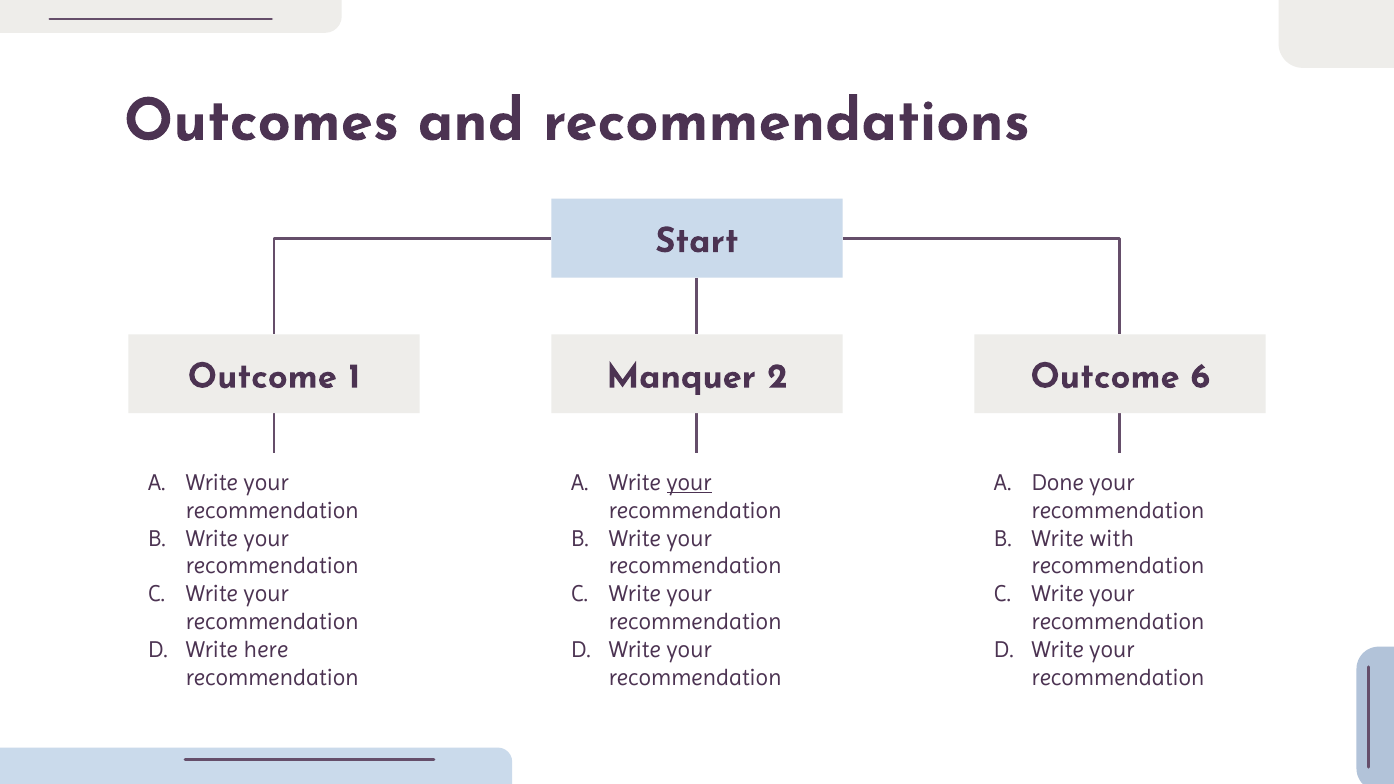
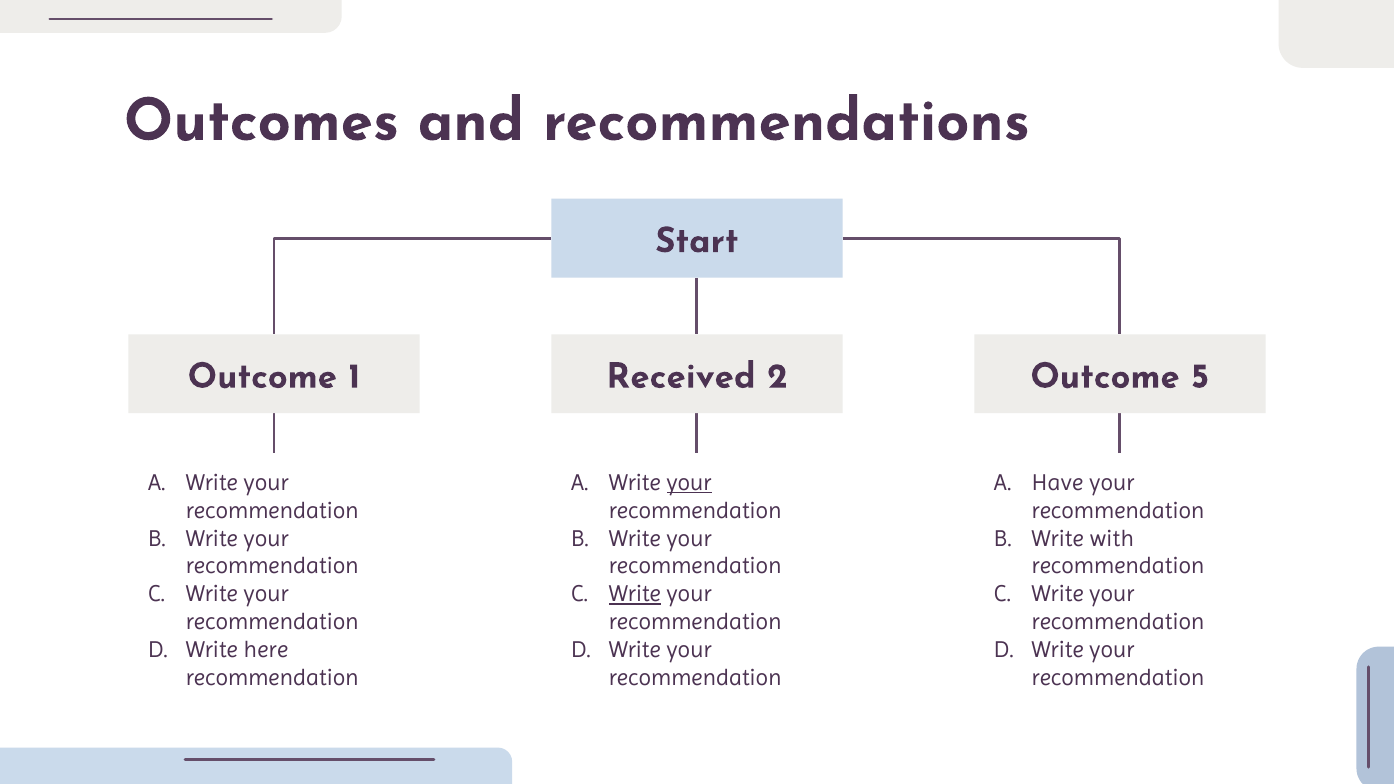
Manquer: Manquer -> Received
6: 6 -> 5
Done: Done -> Have
Write at (635, 594) underline: none -> present
